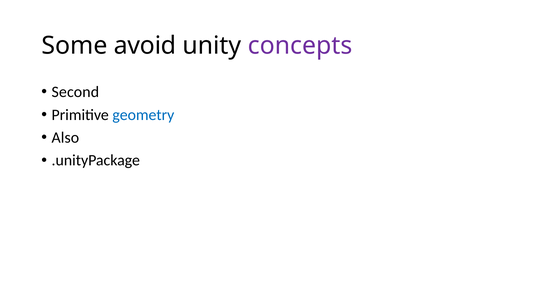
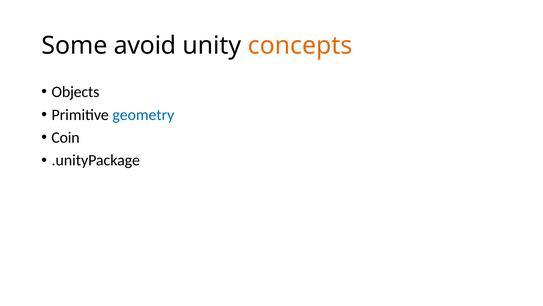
concepts colour: purple -> orange
Second: Second -> Objects
Also: Also -> Coin
